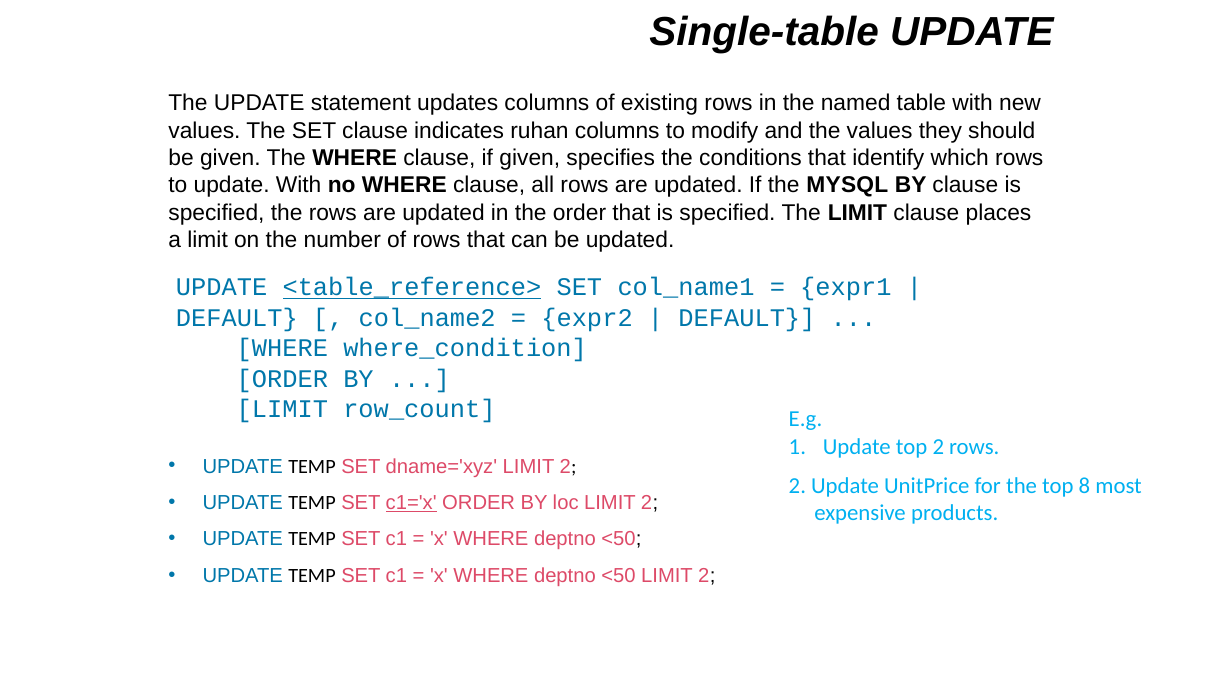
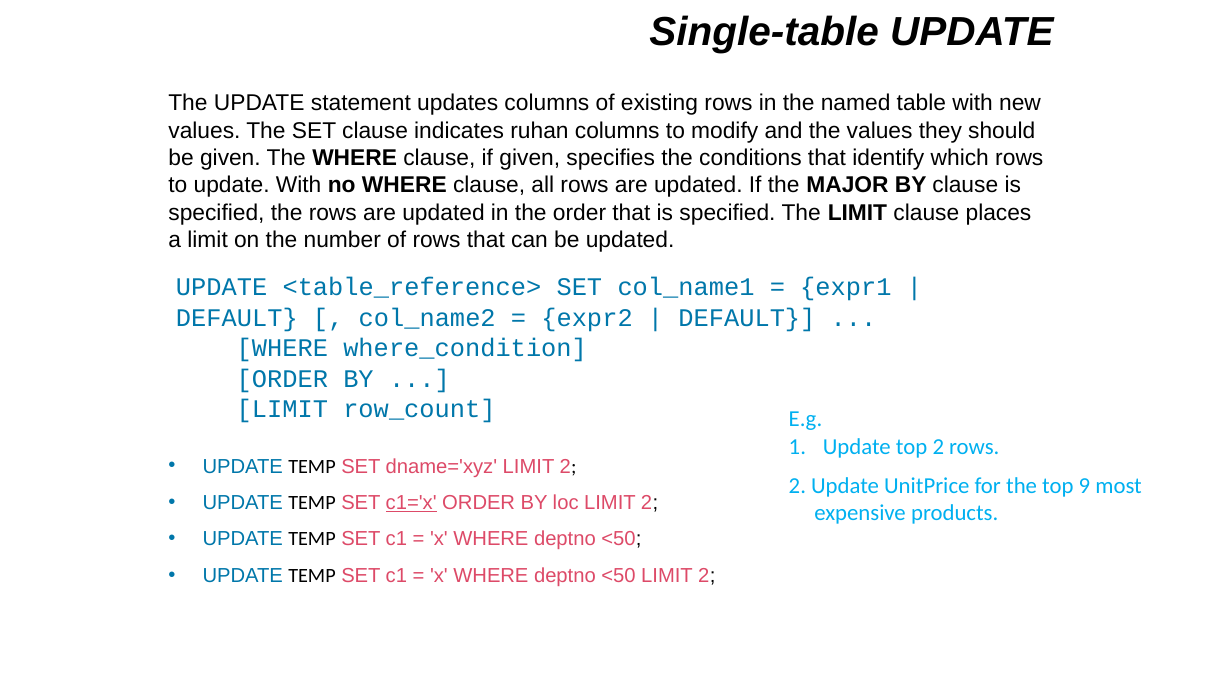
MYSQL: MYSQL -> MAJOR
<table_reference> underline: present -> none
8: 8 -> 9
